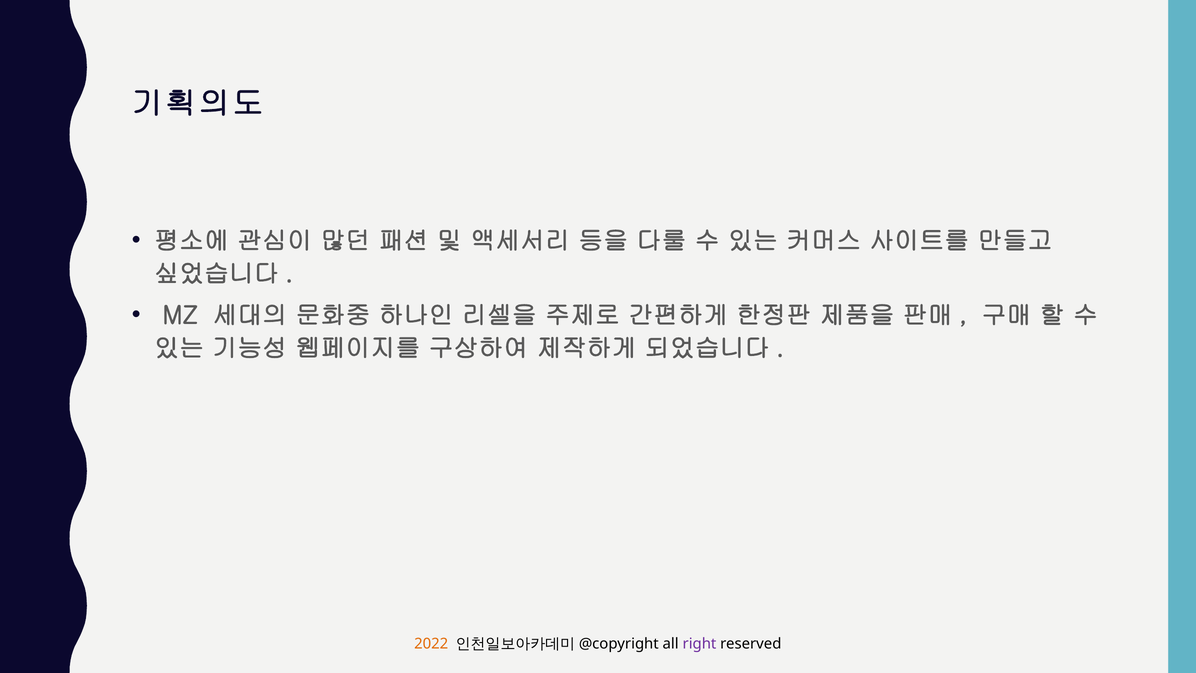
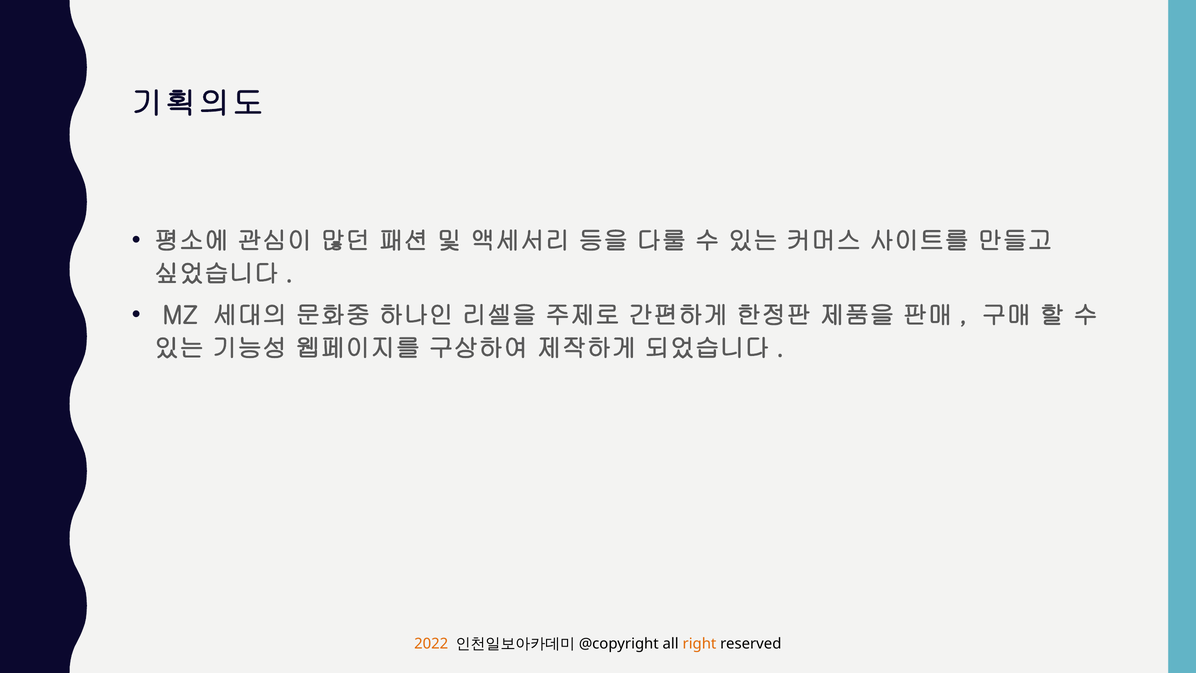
right colour: purple -> orange
